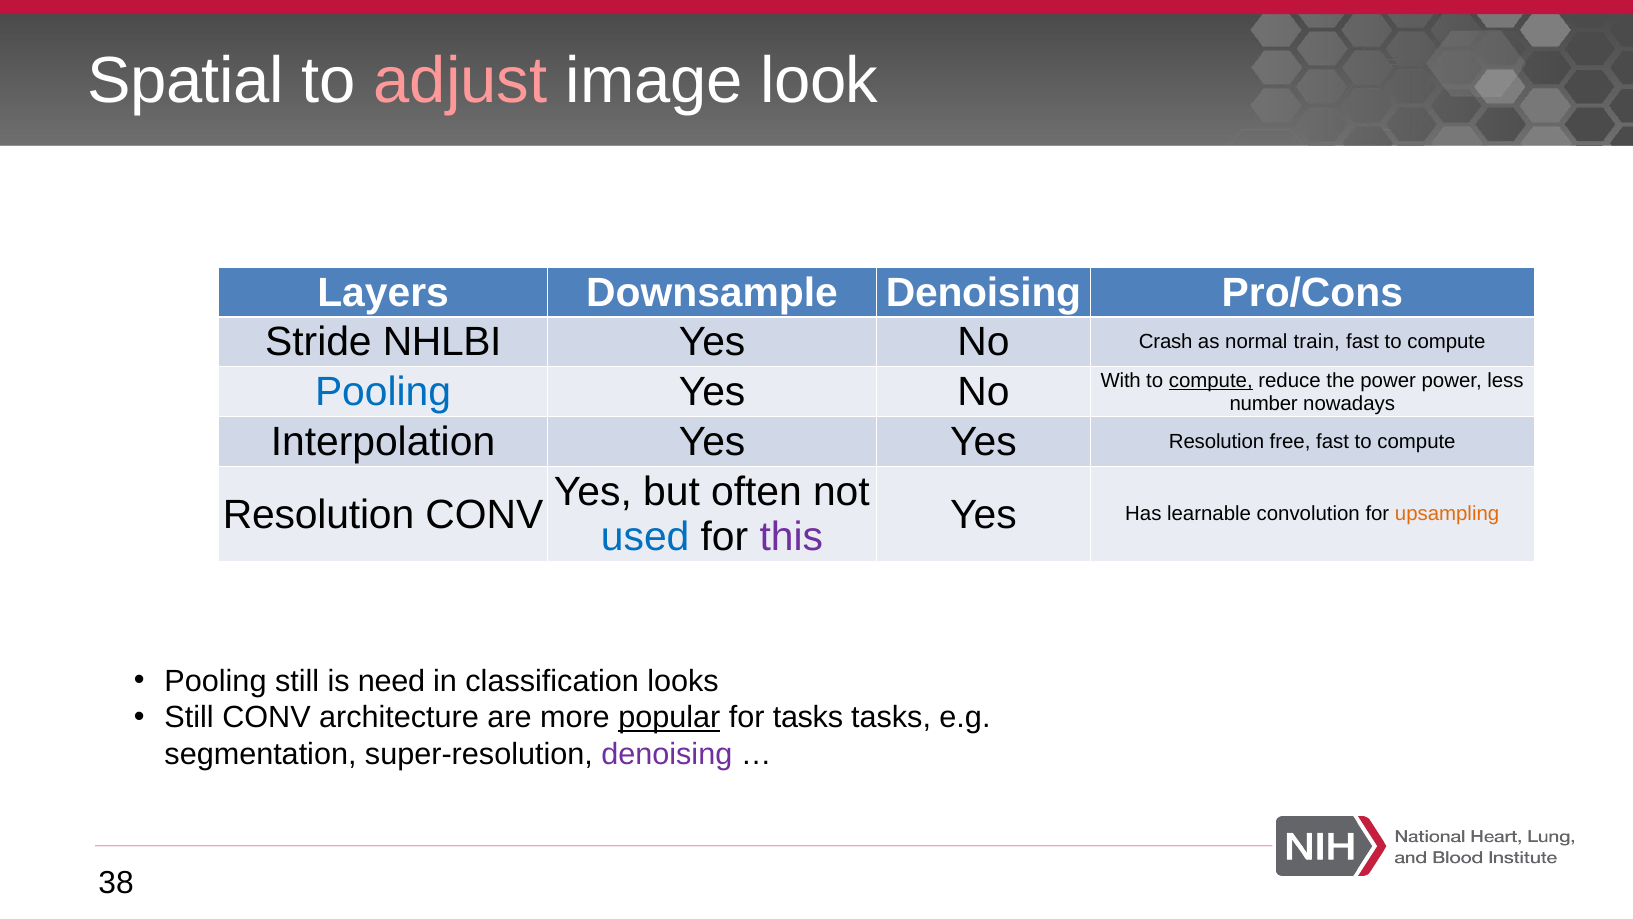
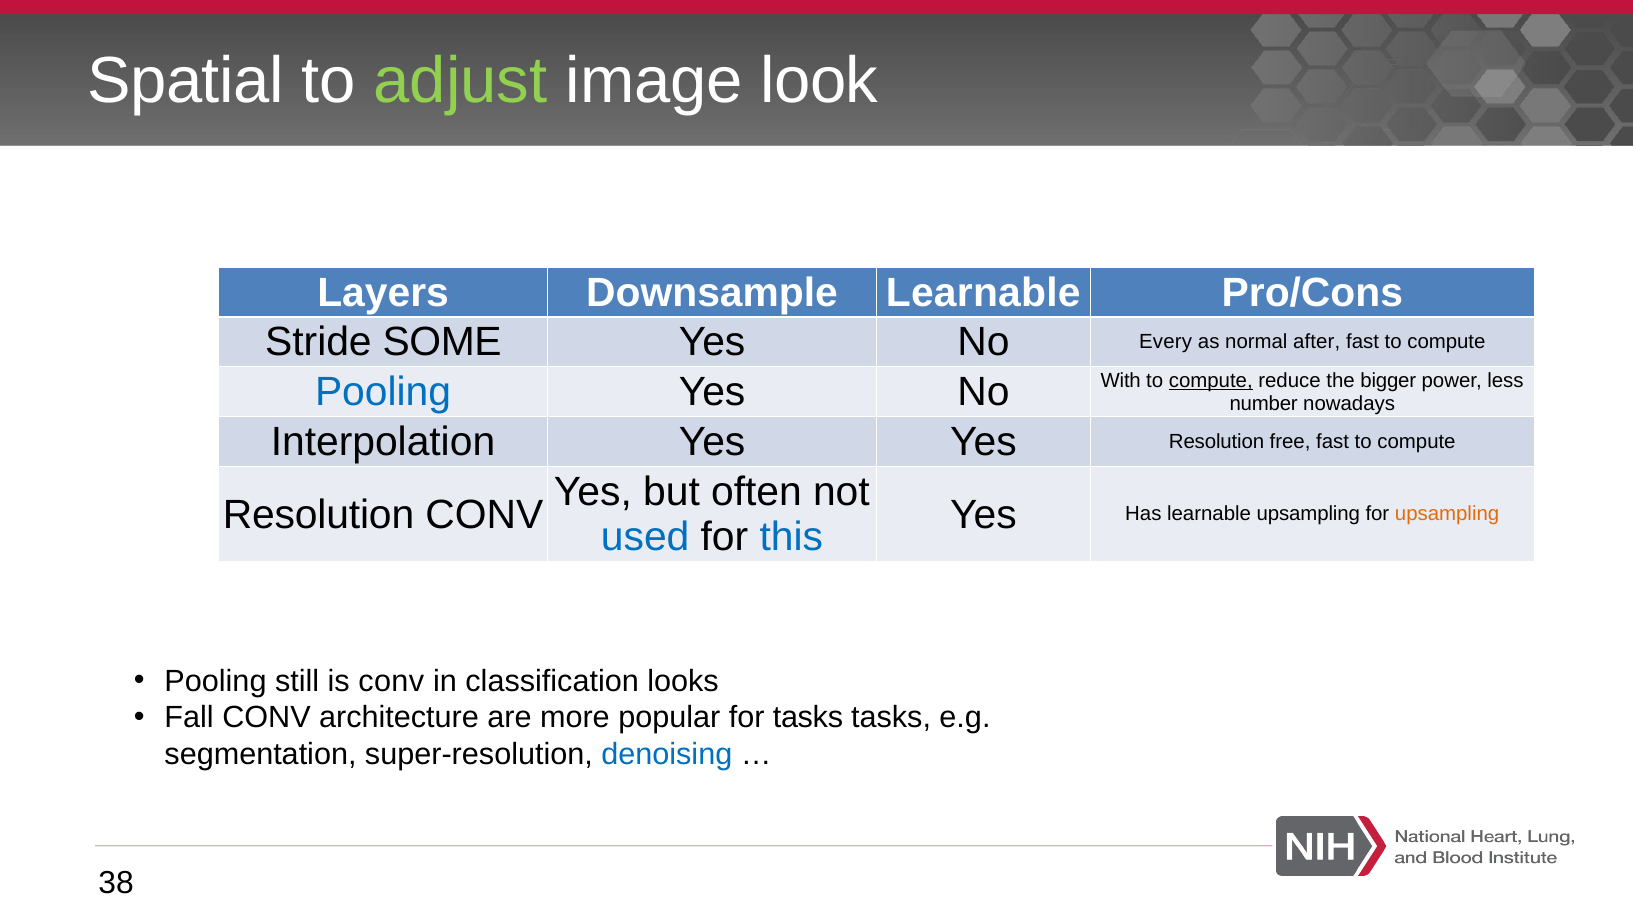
adjust colour: pink -> light green
Downsample Denoising: Denoising -> Learnable
NHLBI: NHLBI -> SOME
Crash: Crash -> Every
train: train -> after
the power: power -> bigger
learnable convolution: convolution -> upsampling
this colour: purple -> blue
is need: need -> conv
Still at (189, 717): Still -> Fall
popular underline: present -> none
denoising at (667, 754) colour: purple -> blue
